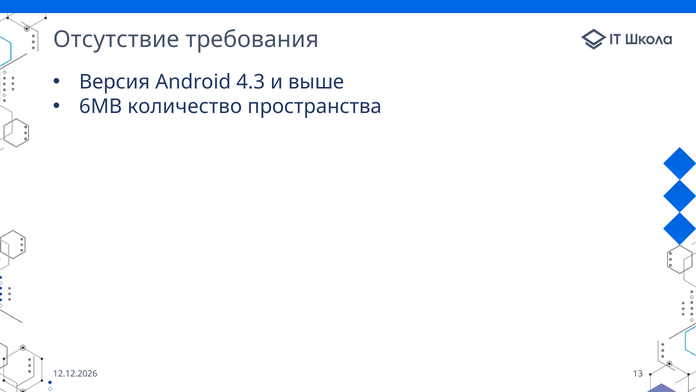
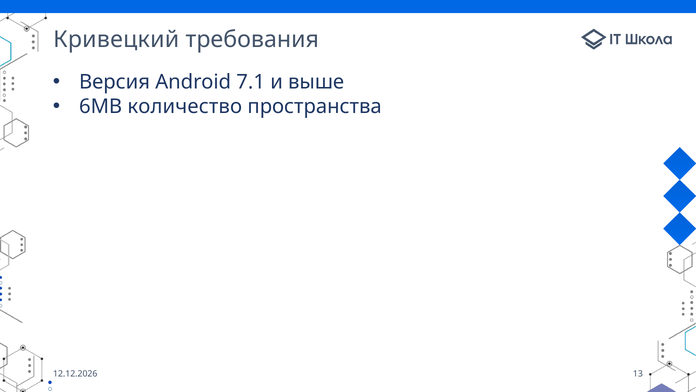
Отсутствие: Отсутствие -> Кривецкий
4.3: 4.3 -> 7.1
